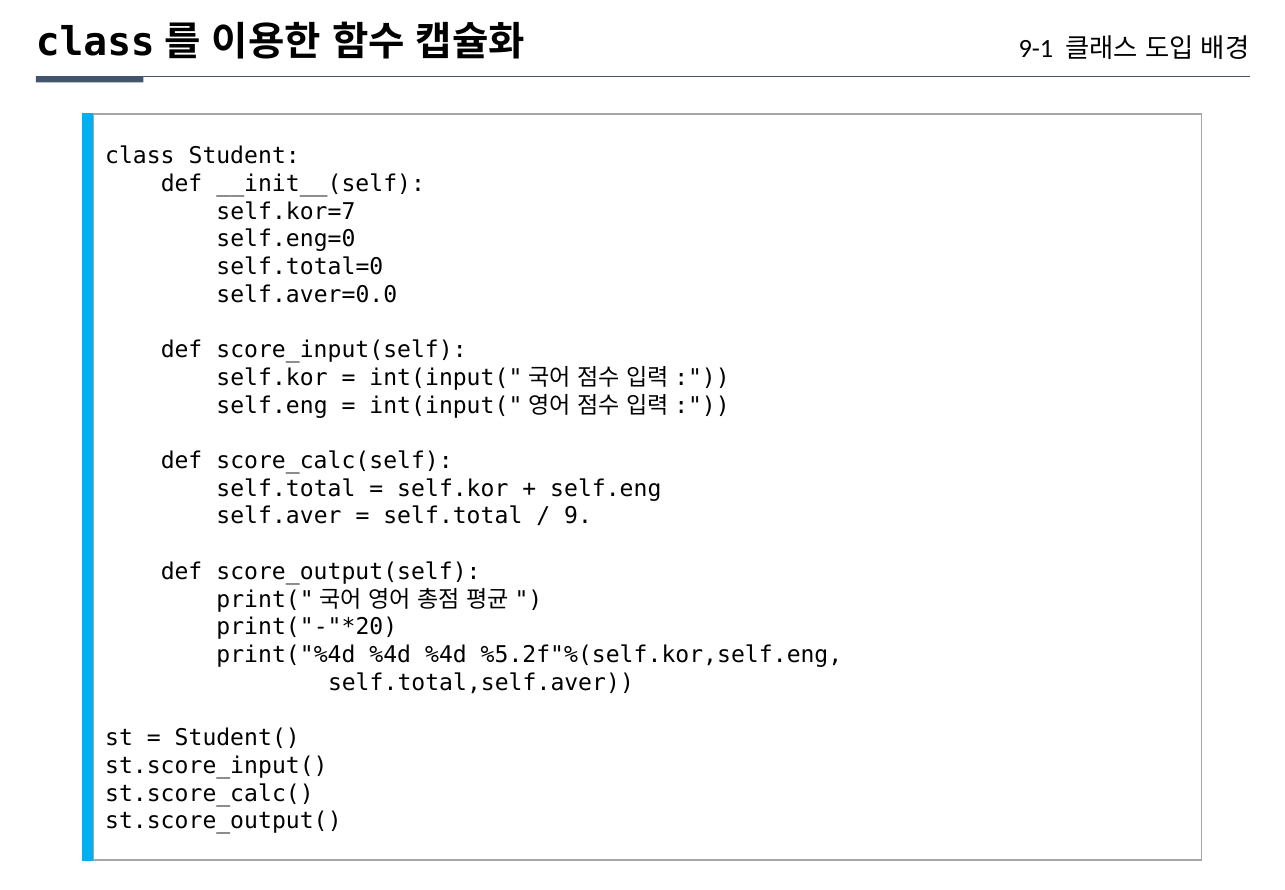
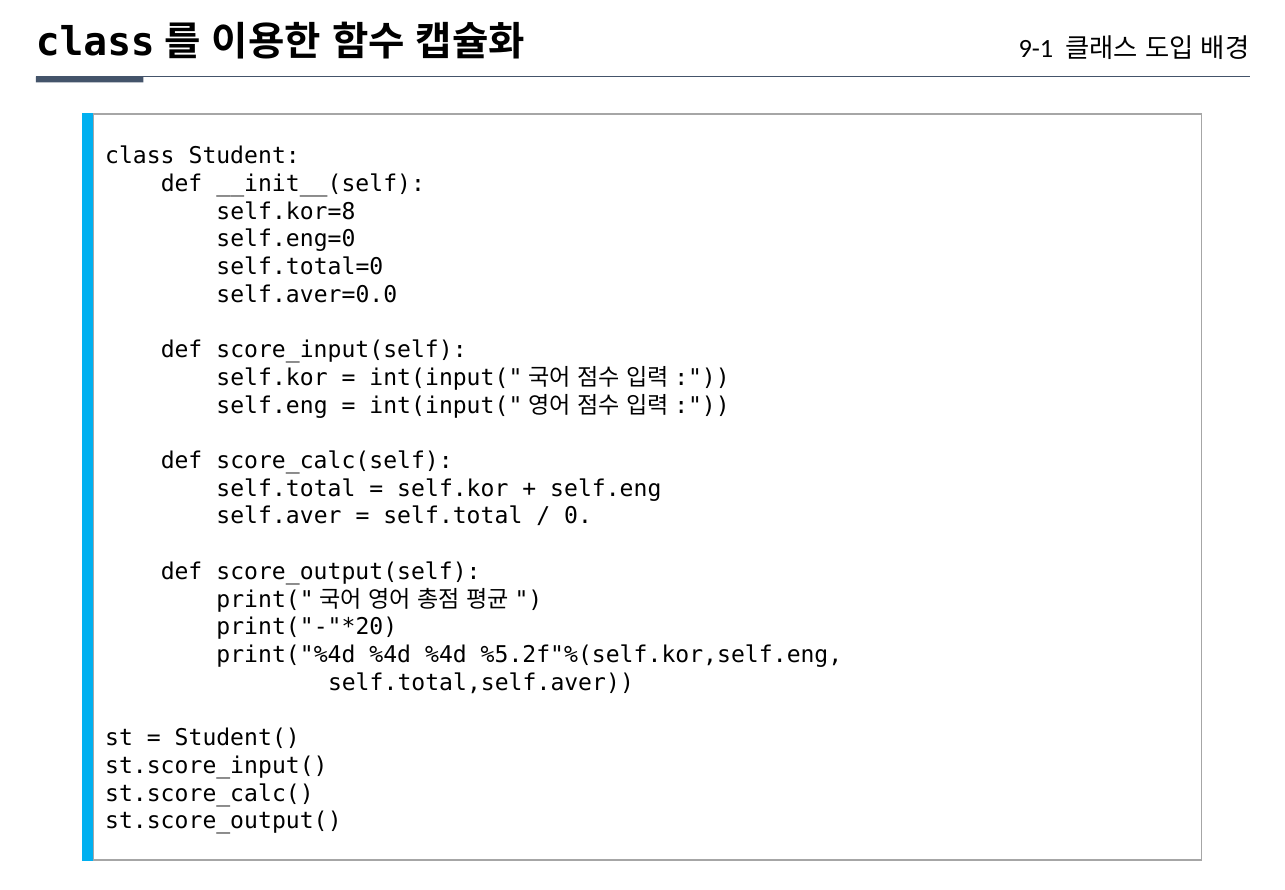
self.kor=7: self.kor=7 -> self.kor=8
9: 9 -> 0
